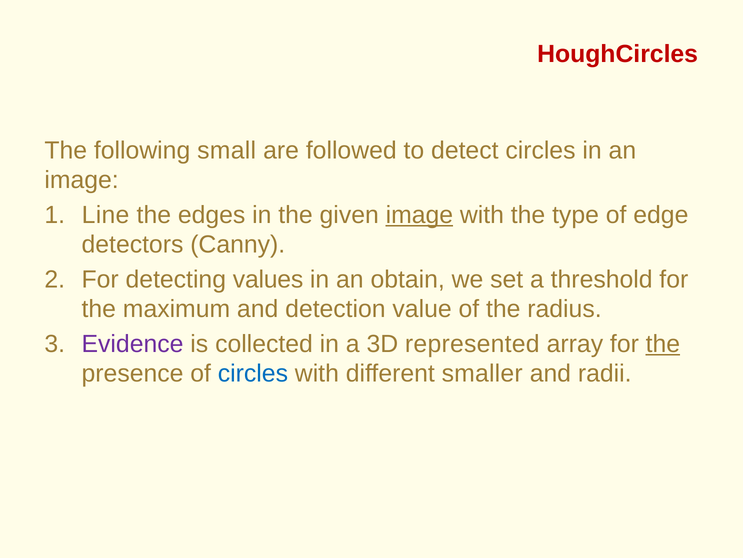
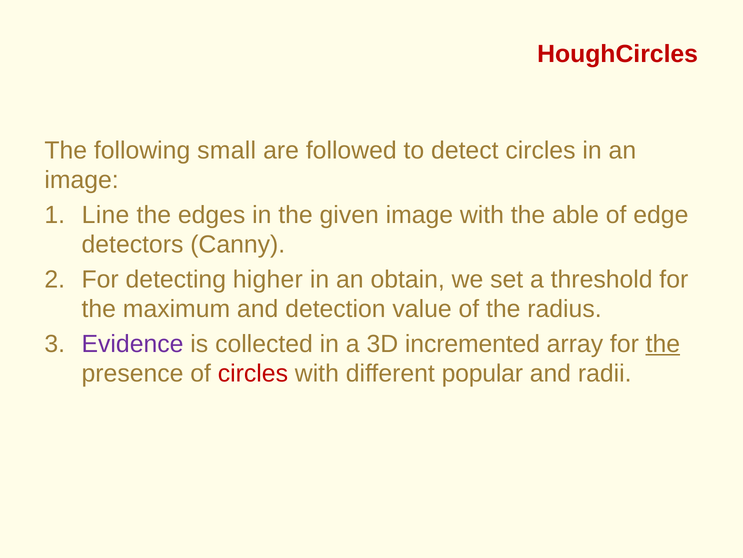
image at (419, 215) underline: present -> none
type: type -> able
values: values -> higher
represented: represented -> incremented
circles at (253, 373) colour: blue -> red
smaller: smaller -> popular
